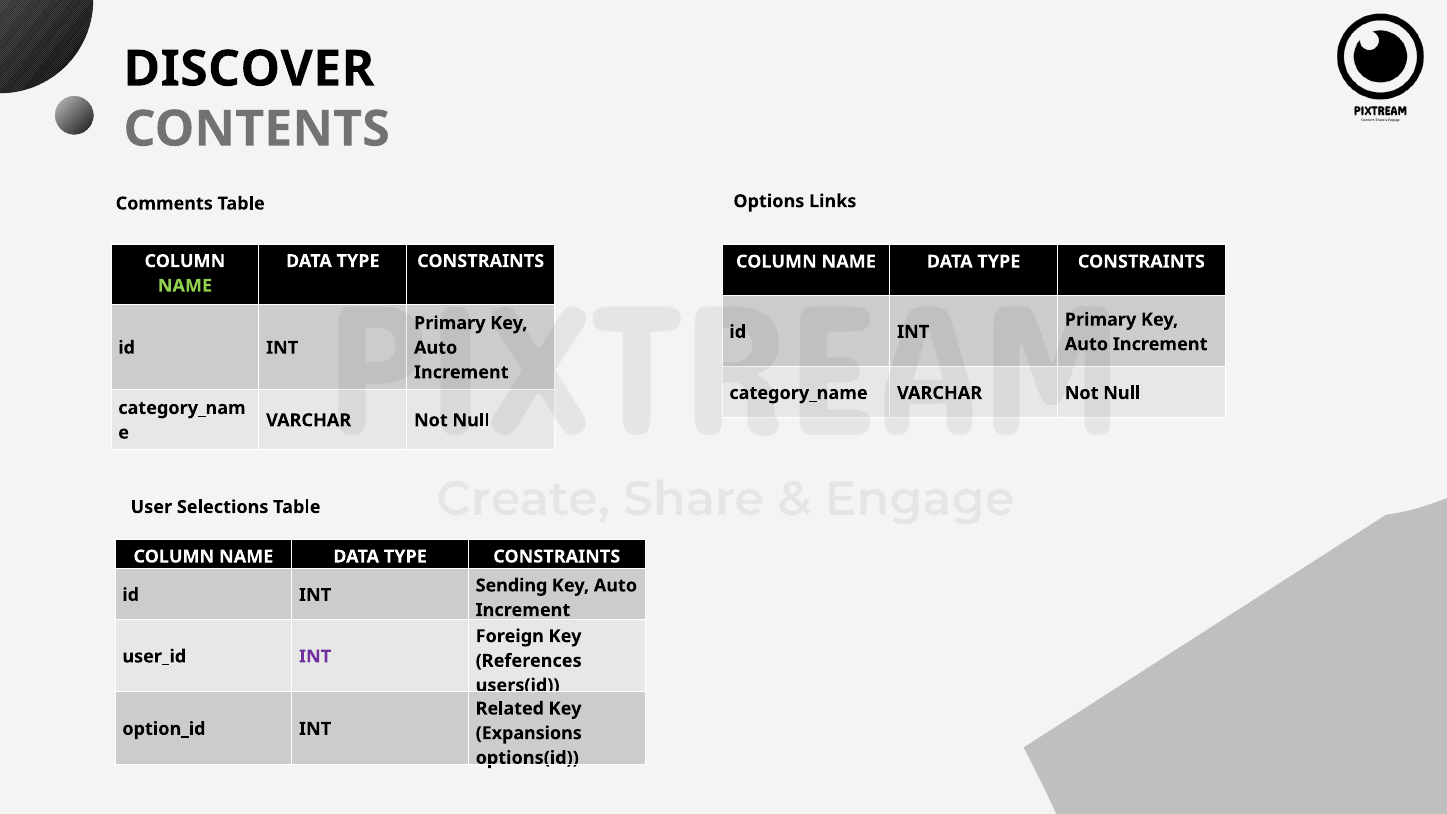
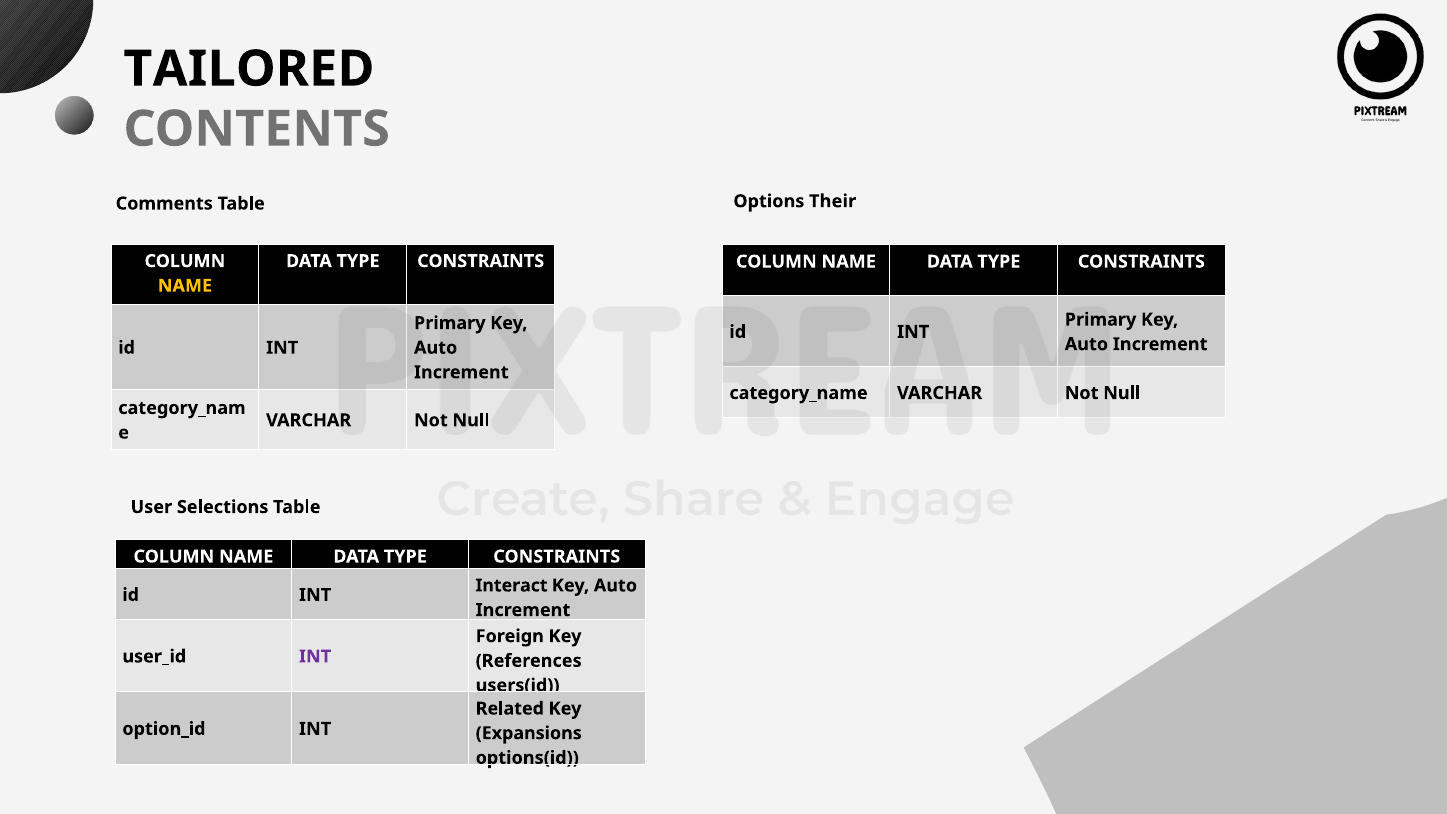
DISCOVER: DISCOVER -> TAILORED
Links: Links -> Their
NAME at (185, 286) colour: light green -> yellow
Sending: Sending -> Interact
